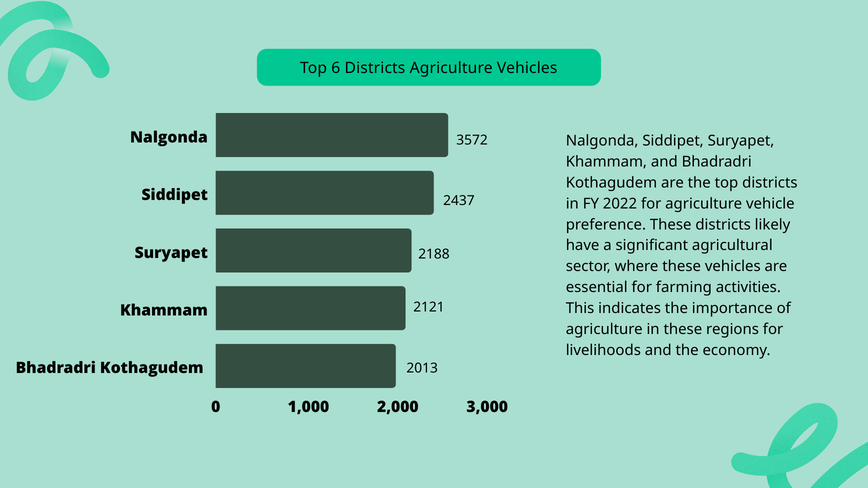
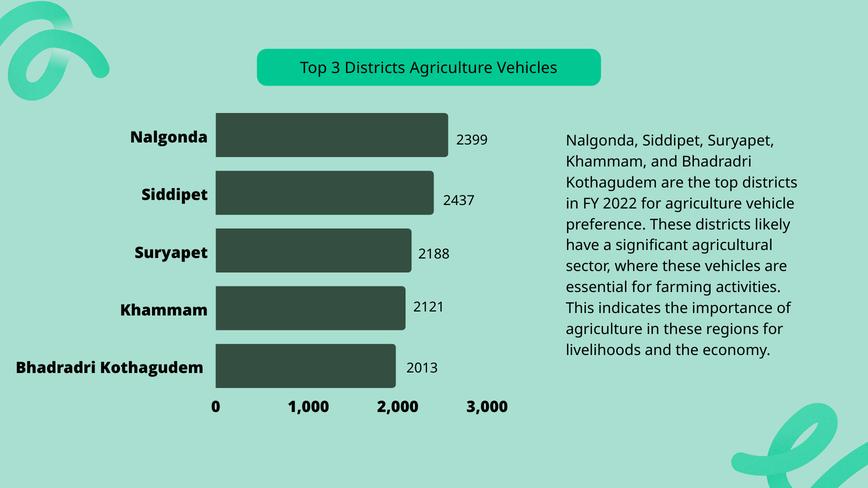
6: 6 -> 3
3572: 3572 -> 2399
